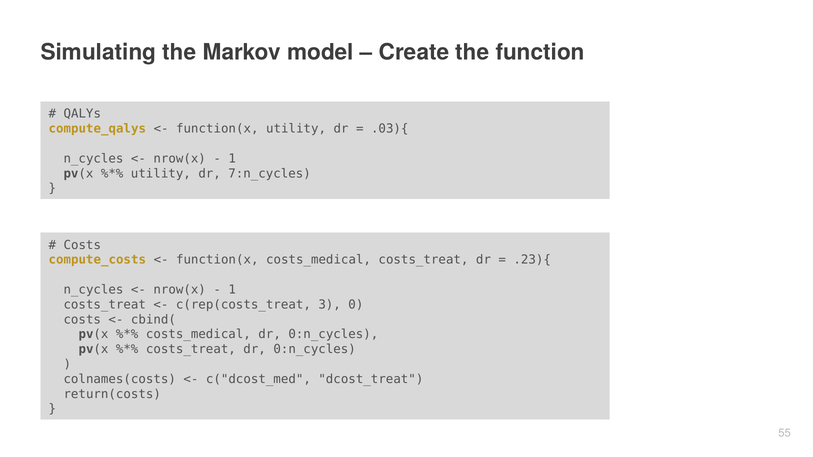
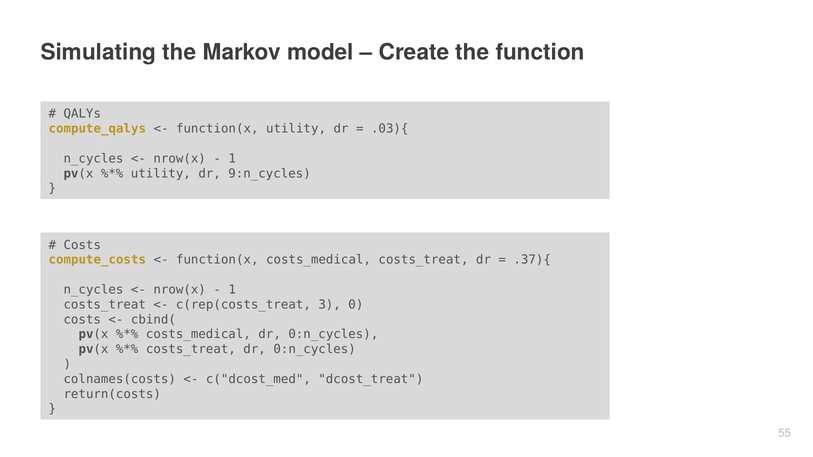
7:n_cycles: 7:n_cycles -> 9:n_cycles
.23){: .23){ -> .37){
